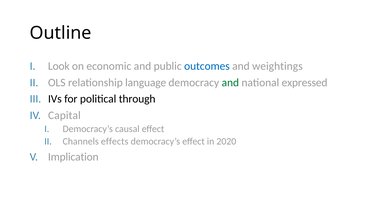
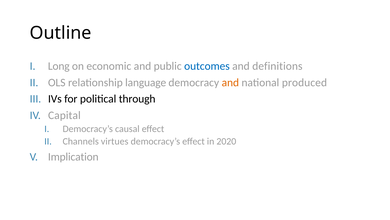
Look: Look -> Long
weightings: weightings -> definitions
and at (230, 82) colour: green -> orange
expressed: expressed -> produced
effects: effects -> virtues
